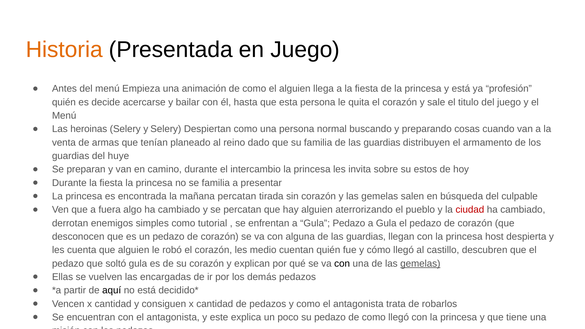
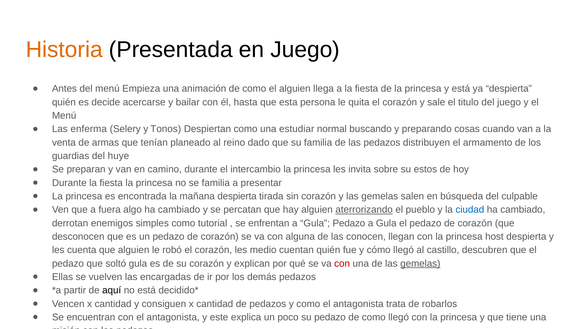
ya profesión: profesión -> despierta
heroinas: heroinas -> enferma
y Selery: Selery -> Tonos
una persona: persona -> estudiar
familia de las guardias: guardias -> pedazos
mañana percatan: percatan -> despierta
aterrorizando underline: none -> present
ciudad colour: red -> blue
alguna de las guardias: guardias -> conocen
con at (342, 264) colour: black -> red
